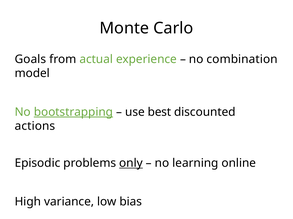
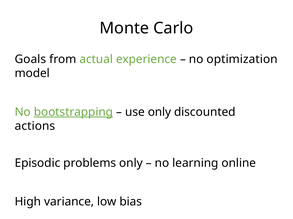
combination: combination -> optimization
use best: best -> only
only at (131, 164) underline: present -> none
